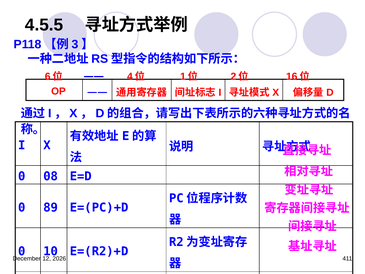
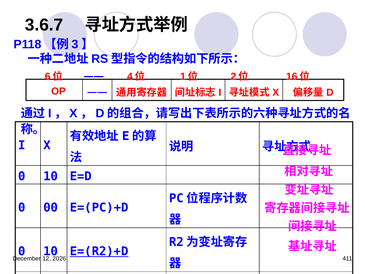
4.5.5: 4.5.5 -> 3.6.7
08 at (51, 176): 08 -> 10
0 89: 89 -> 00
E=(R2)+D underline: none -> present
